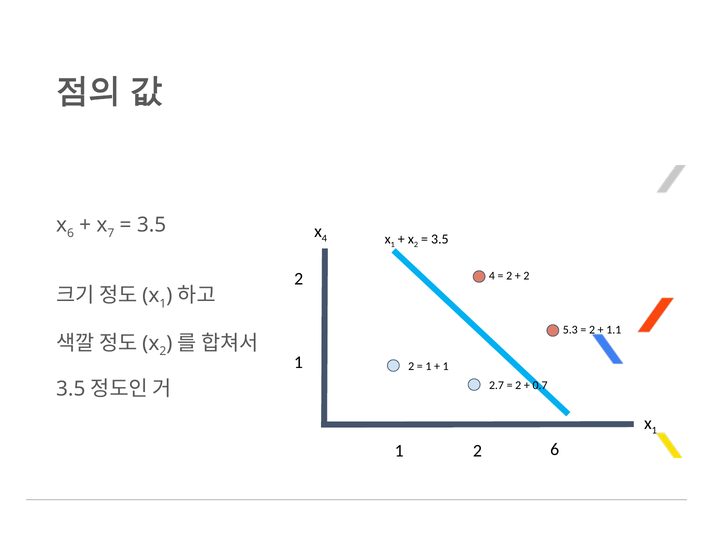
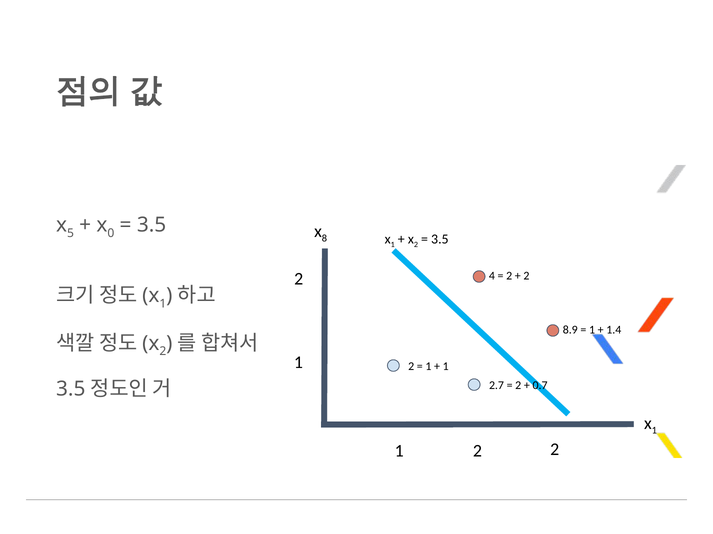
6 at (70, 234): 6 -> 5
7: 7 -> 0
4 at (324, 239): 4 -> 8
5.3: 5.3 -> 8.9
2 at (592, 330): 2 -> 1
1.1: 1.1 -> 1.4
2 6: 6 -> 2
